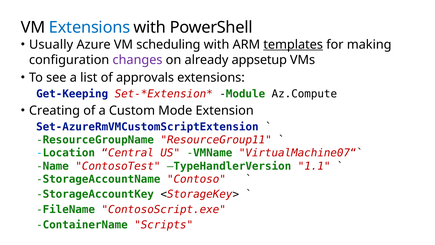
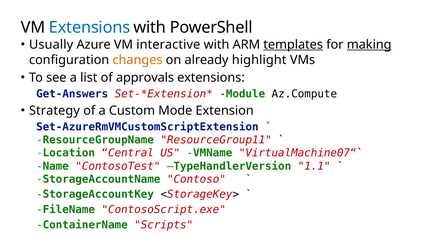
scheduling: scheduling -> interactive
making underline: none -> present
changes colour: purple -> orange
appsetup: appsetup -> highlight
Get-Keeping: Get-Keeping -> Get-Answers
Creating: Creating -> Strategy
